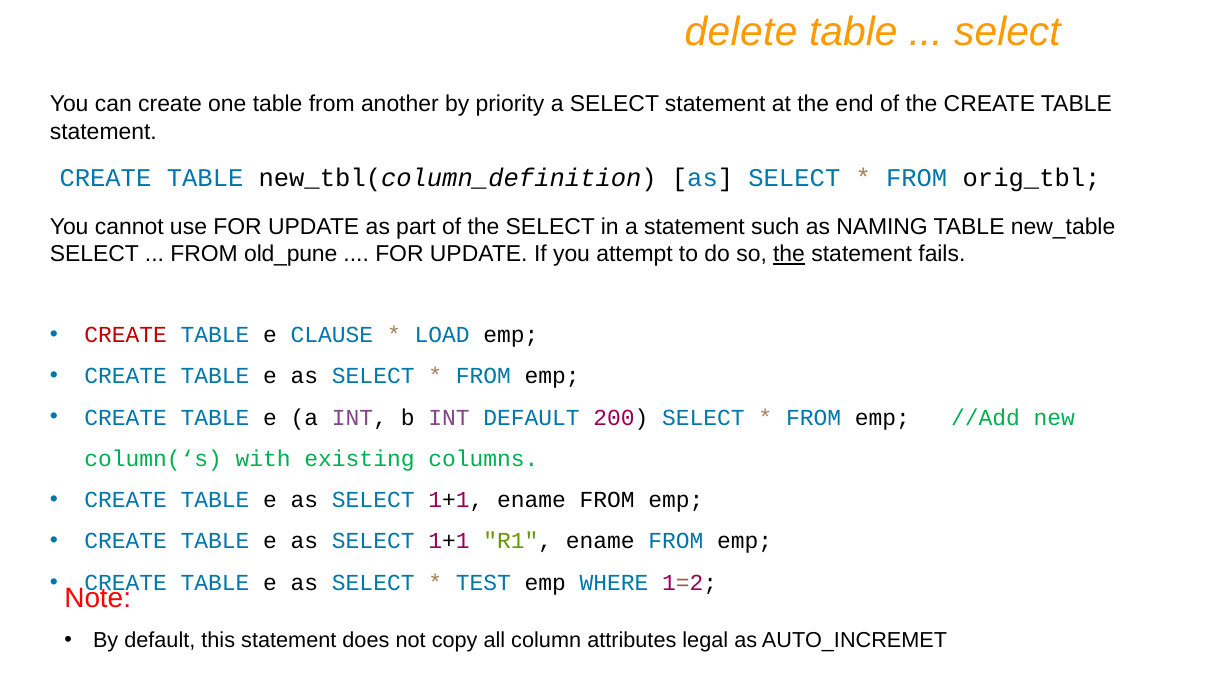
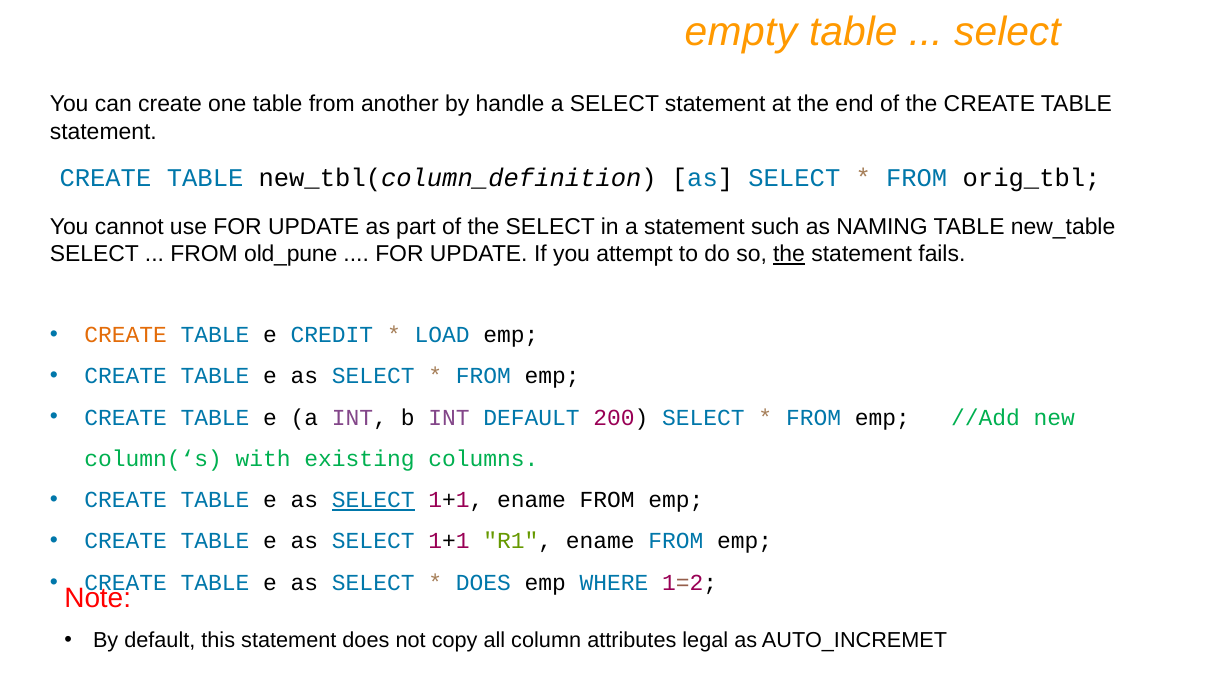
delete: delete -> empty
priority: priority -> handle
CREATE at (126, 335) colour: red -> orange
CLAUSE: CLAUSE -> CREDIT
SELECT at (373, 500) underline: none -> present
TEST at (483, 583): TEST -> DOES
